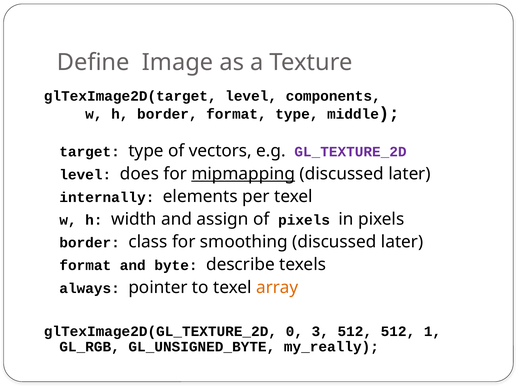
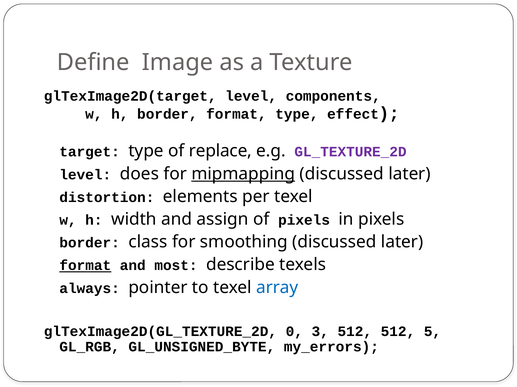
middle: middle -> effect
vectors: vectors -> replace
internally: internally -> distortion
format at (85, 266) underline: none -> present
byte: byte -> most
array colour: orange -> blue
1: 1 -> 5
my_really: my_really -> my_errors
